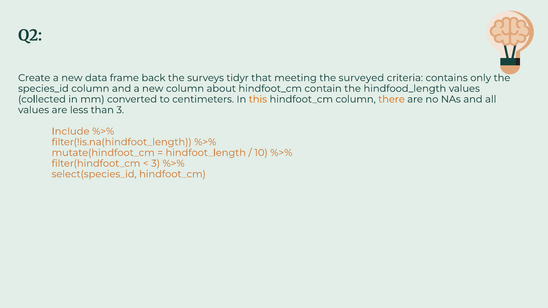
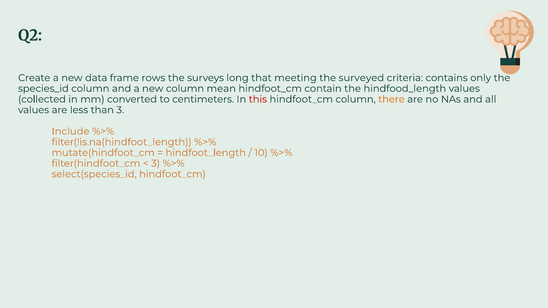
back: back -> rows
tidyr: tidyr -> long
about: about -> mean
this colour: orange -> red
